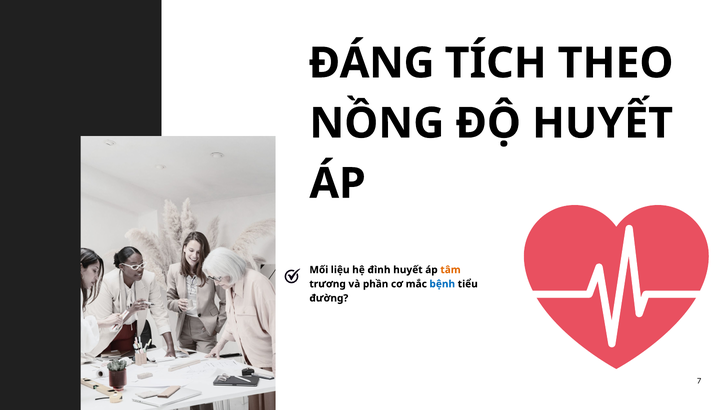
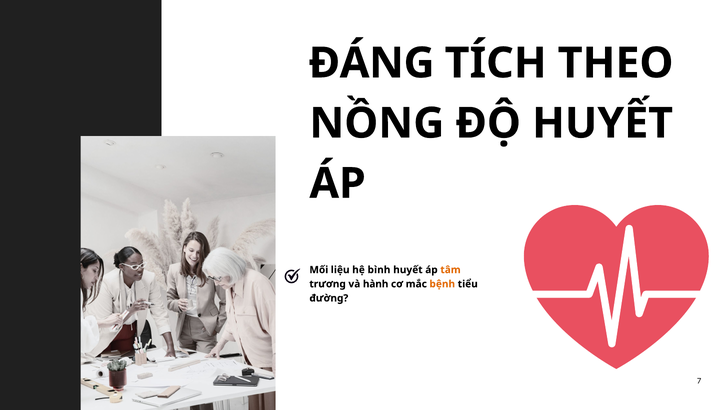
đình: đình -> bình
phần: phần -> hành
bệnh colour: blue -> orange
